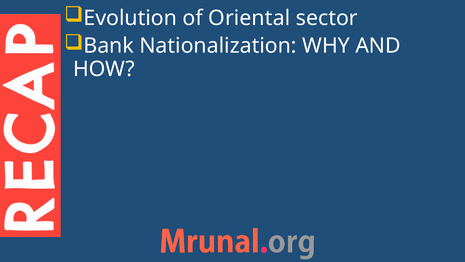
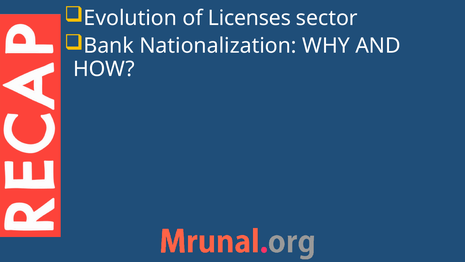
Oriental: Oriental -> Licenses
